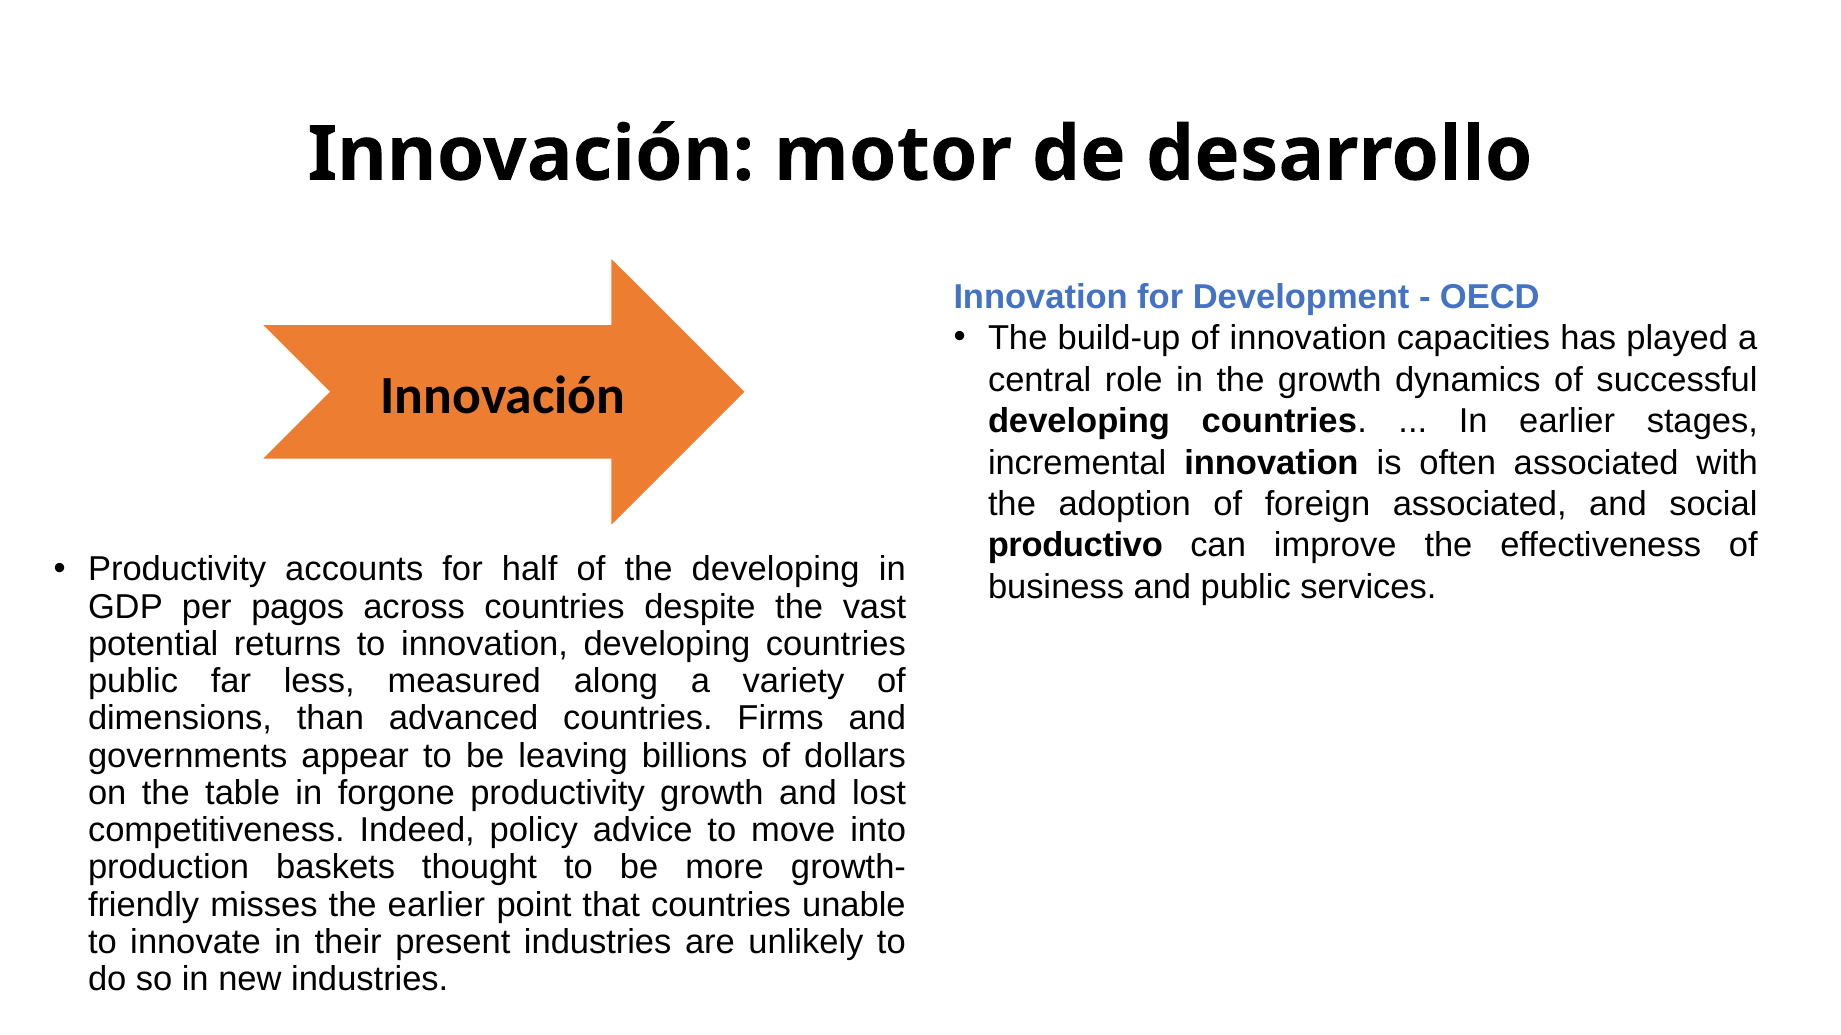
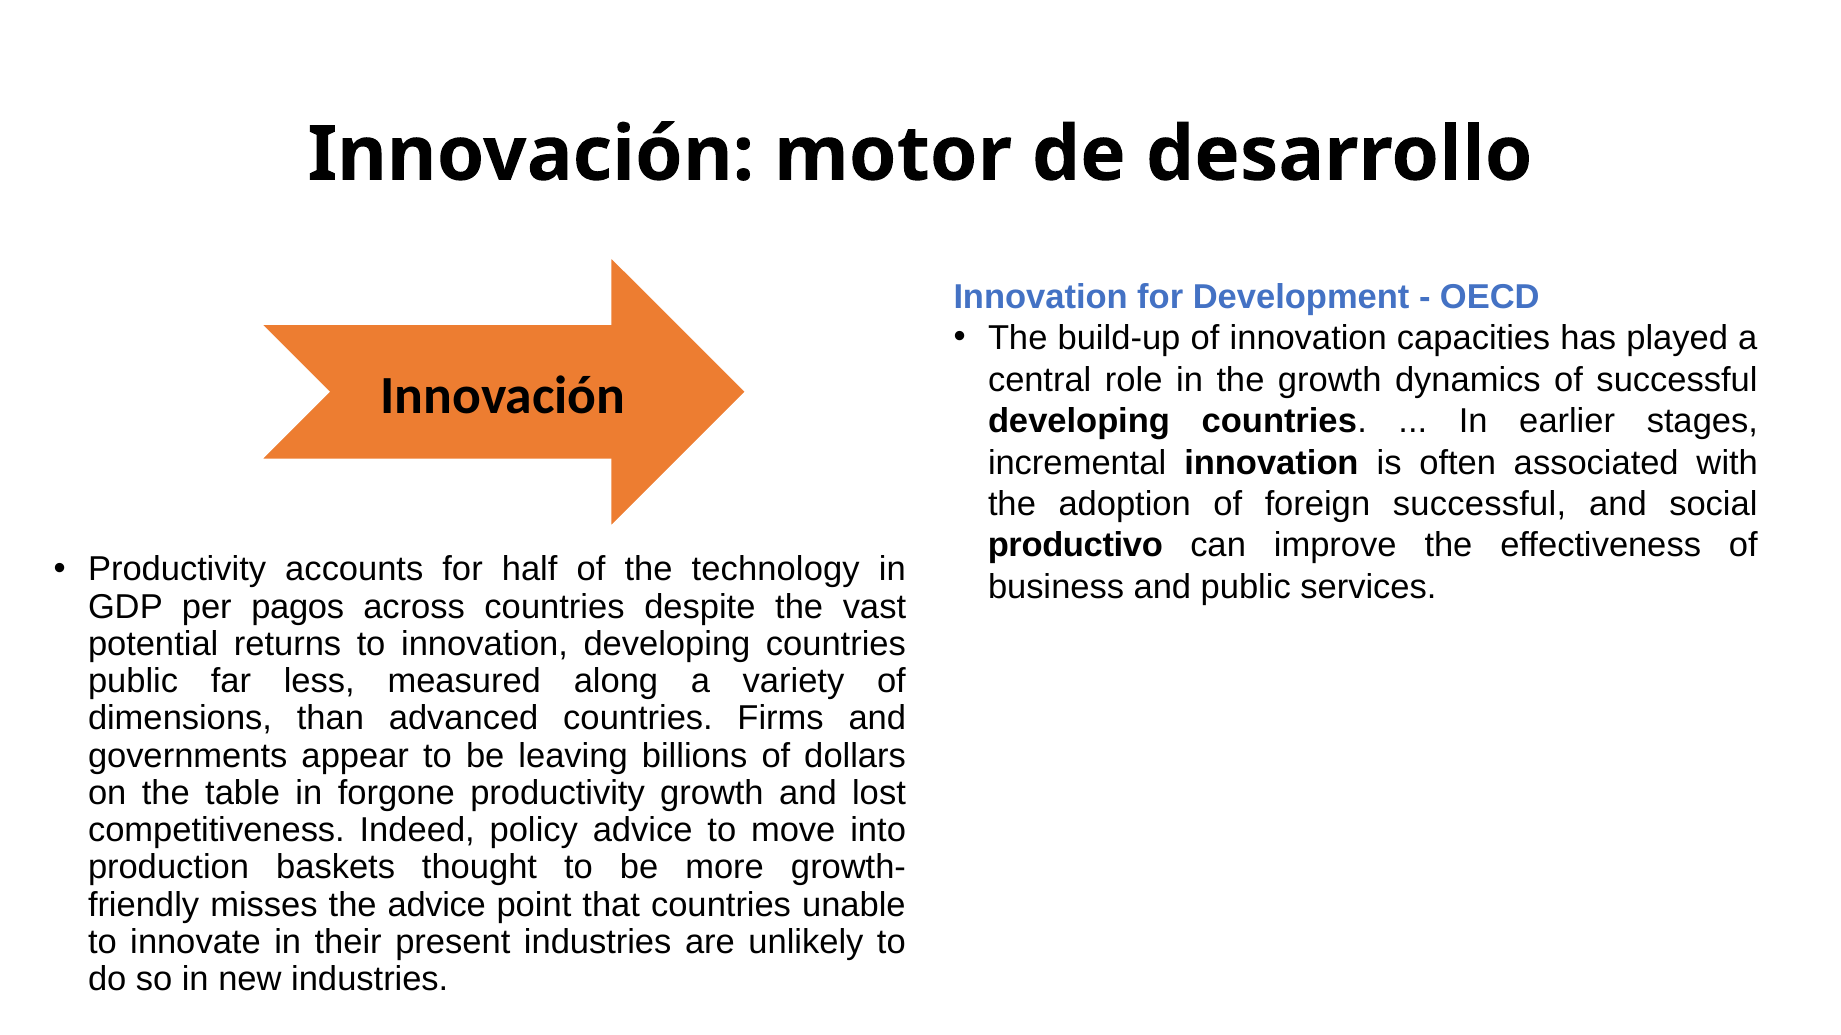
foreign associated: associated -> successful
the developing: developing -> technology
the earlier: earlier -> advice
